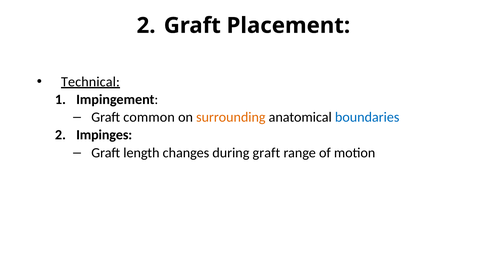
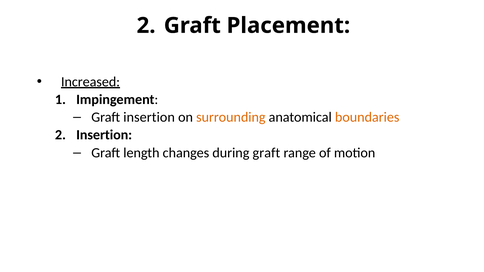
Technical: Technical -> Increased
Graft common: common -> insertion
boundaries colour: blue -> orange
Impinges at (104, 135): Impinges -> Insertion
